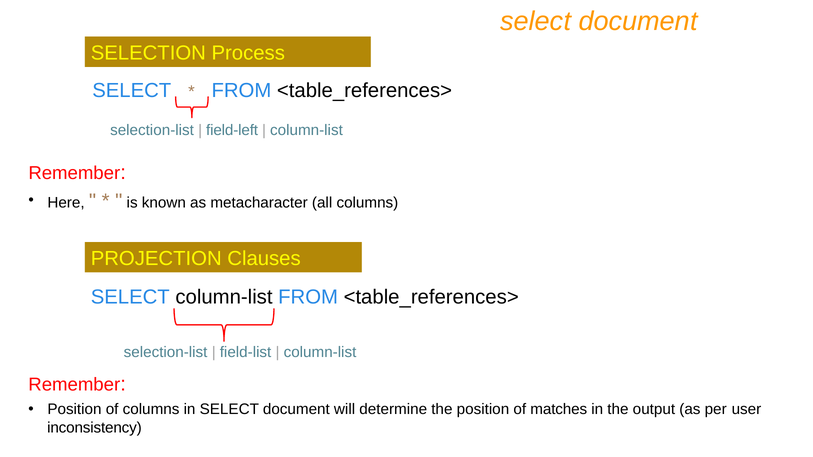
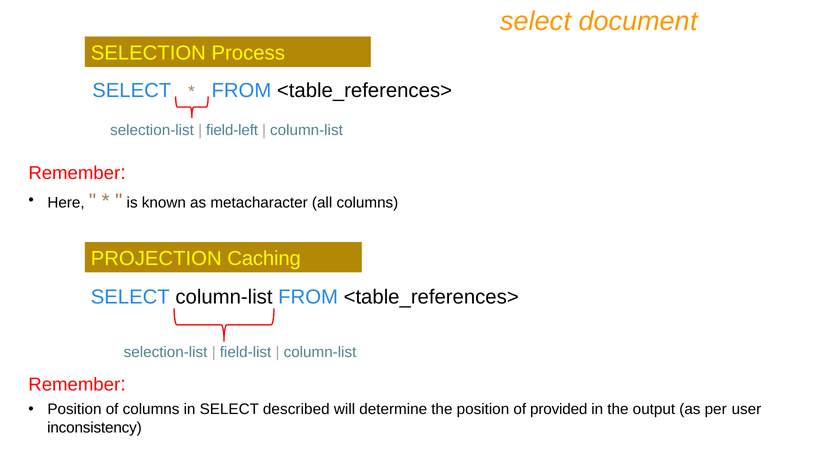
Clauses: Clauses -> Caching
in SELECT document: document -> described
matches: matches -> provided
